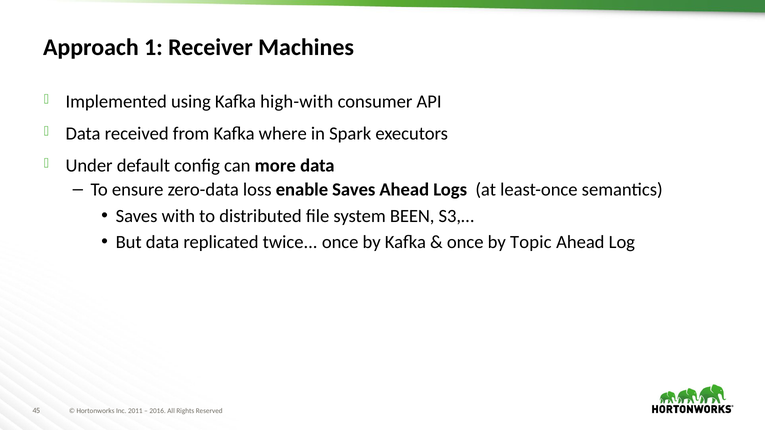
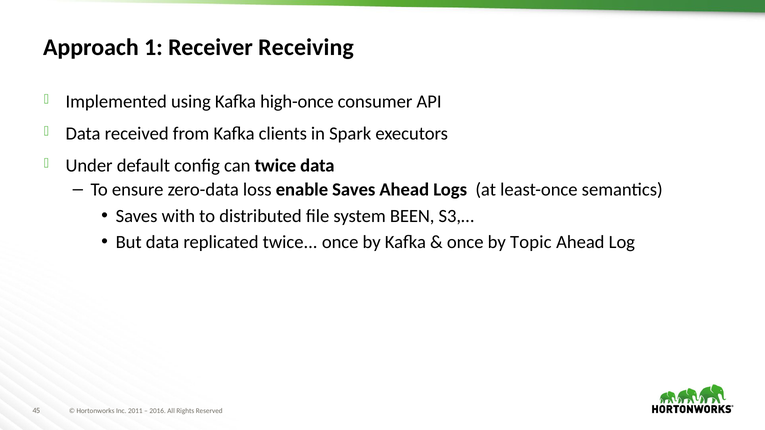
Machines: Machines -> Receiving
high-with: high-with -> high-once
where: where -> clients
can more: more -> twice
